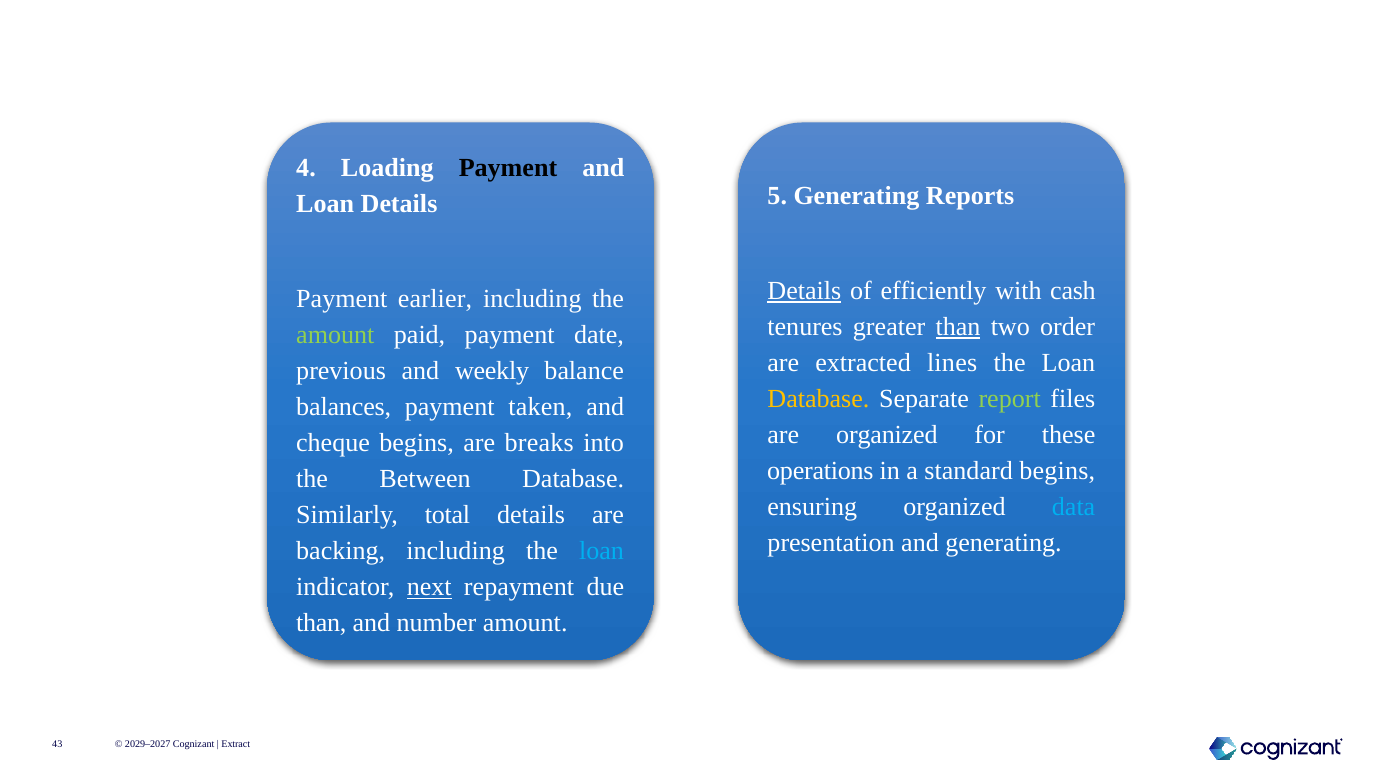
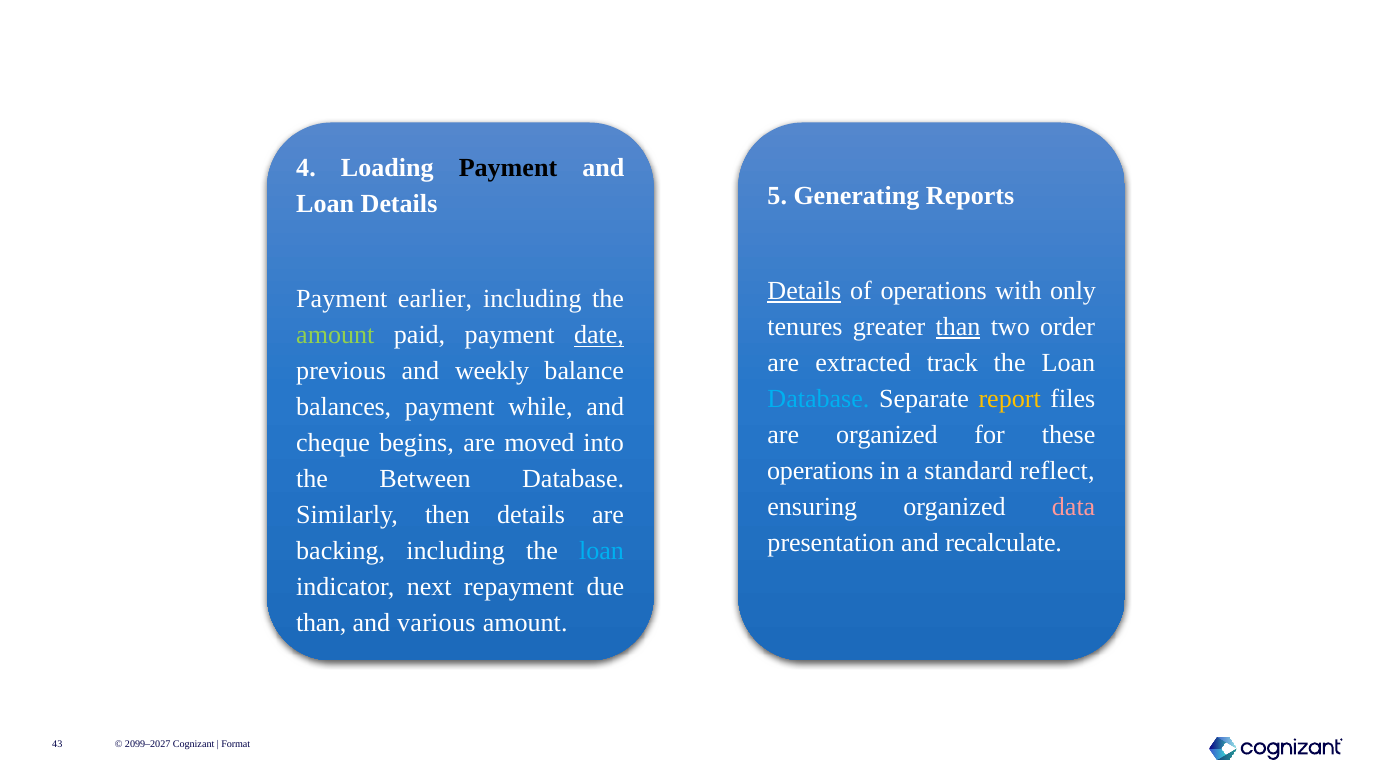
of efficiently: efficiently -> operations
cash: cash -> only
date underline: none -> present
lines: lines -> track
Database at (818, 399) colour: yellow -> light blue
report colour: light green -> yellow
taken: taken -> while
breaks: breaks -> moved
standard begins: begins -> reflect
data colour: light blue -> pink
total: total -> then
and generating: generating -> recalculate
next underline: present -> none
number: number -> various
2029–2027: 2029–2027 -> 2099–2027
Extract: Extract -> Format
